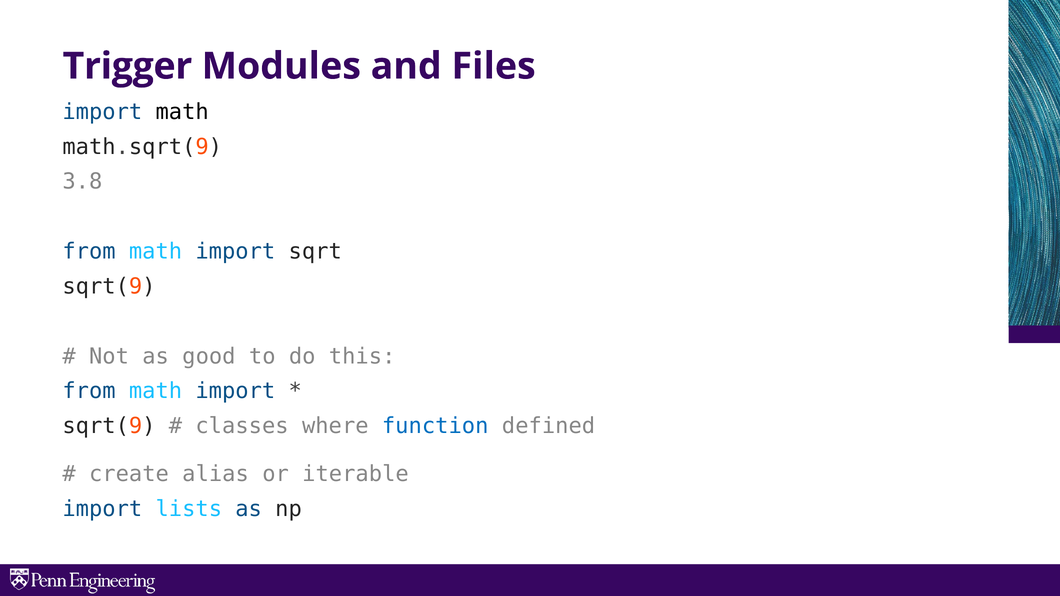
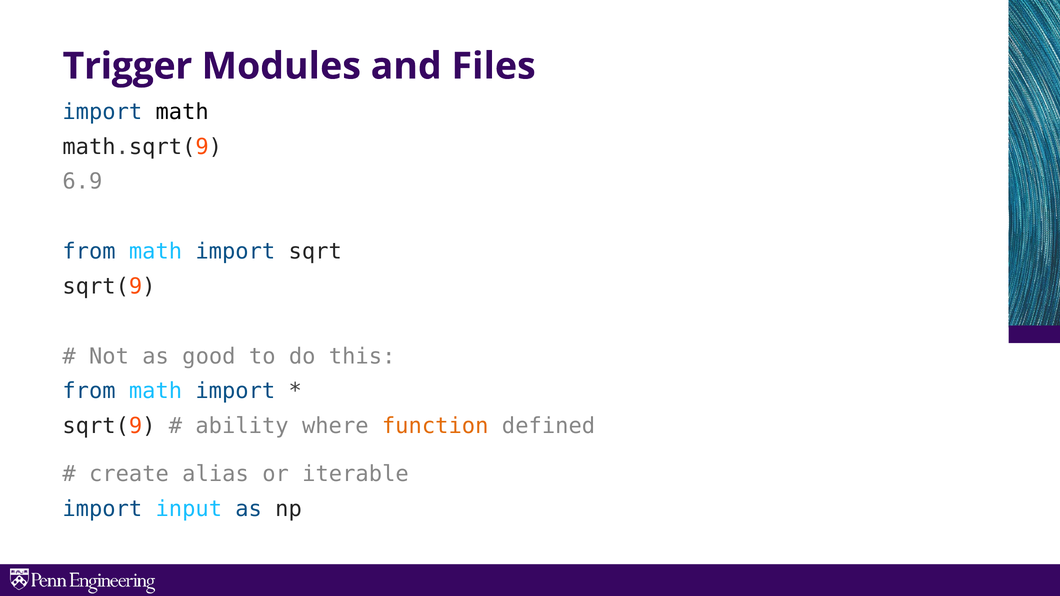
3.8: 3.8 -> 6.9
classes: classes -> ability
function colour: blue -> orange
lists: lists -> input
